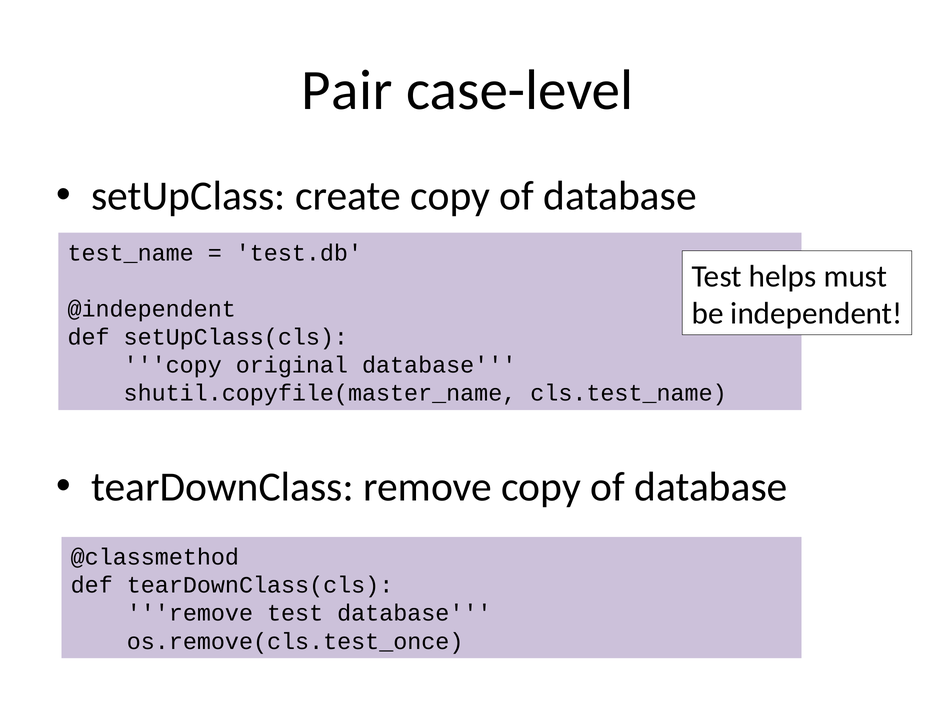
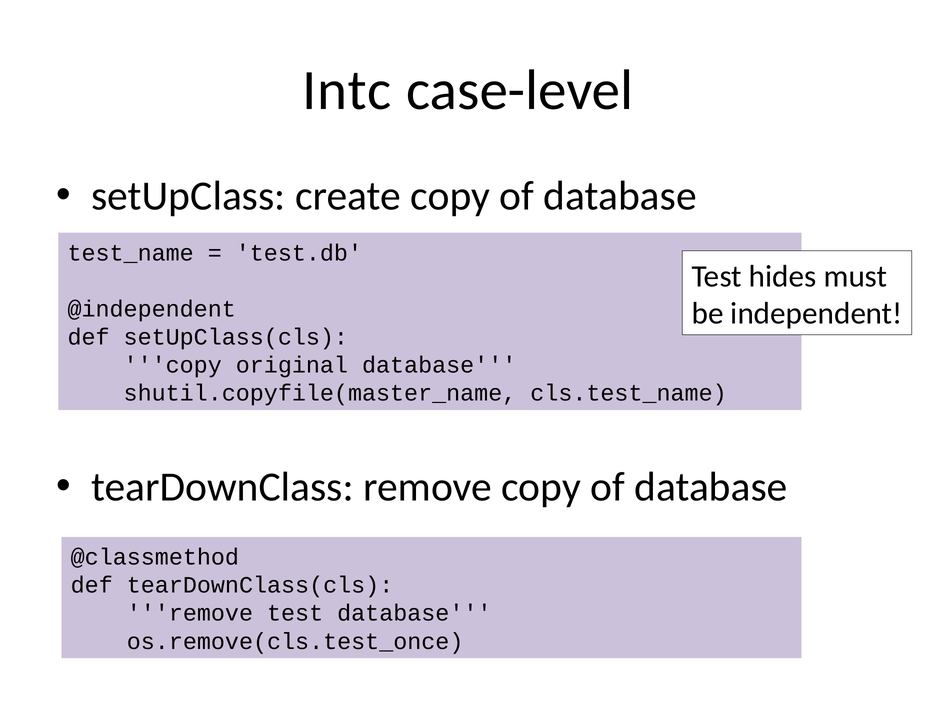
Pair: Pair -> Intc
helps: helps -> hides
